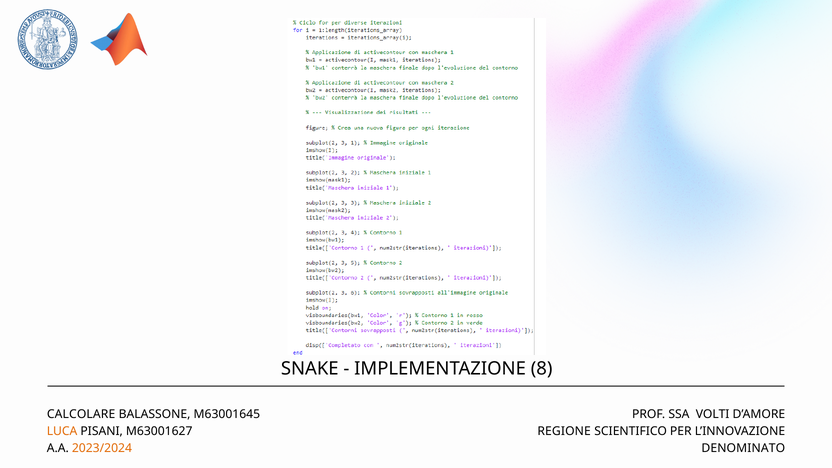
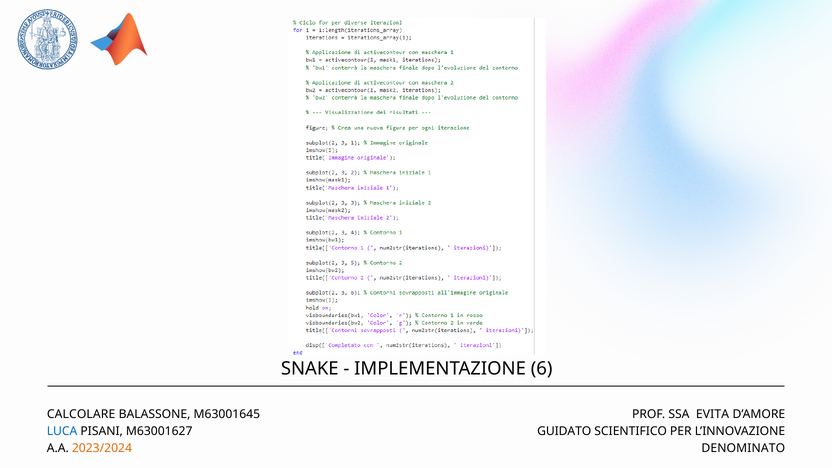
8: 8 -> 6
VOLTI: VOLTI -> EVITA
LUCA colour: orange -> blue
REGIONE: REGIONE -> GUIDATO
